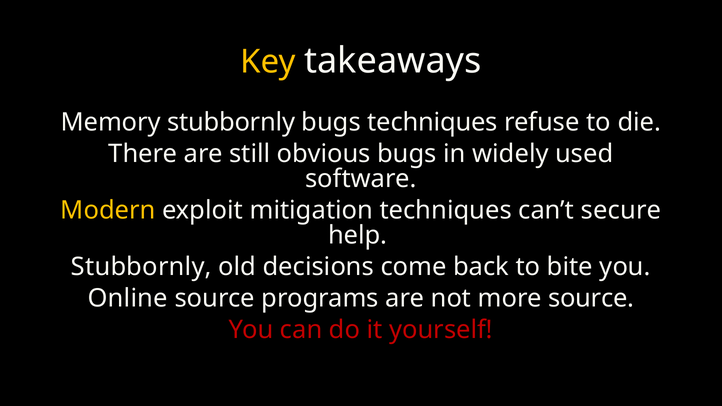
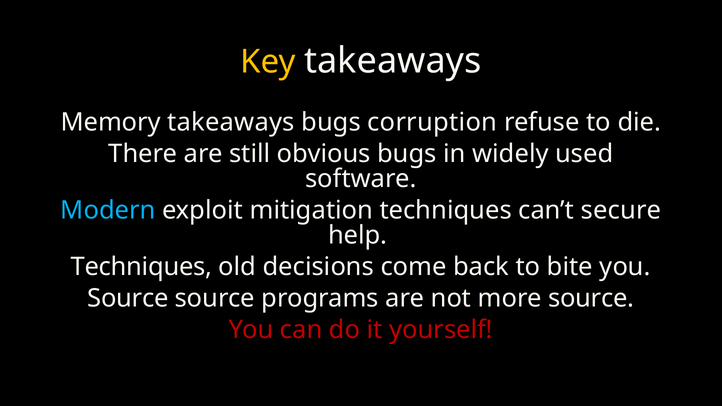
Memory stubbornly: stubbornly -> takeaways
bugs techniques: techniques -> corruption
Modern colour: yellow -> light blue
Stubbornly at (141, 267): Stubbornly -> Techniques
Online at (128, 298): Online -> Source
